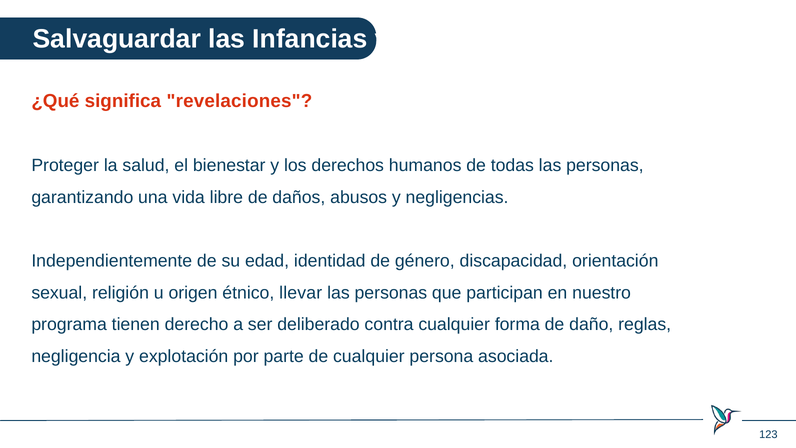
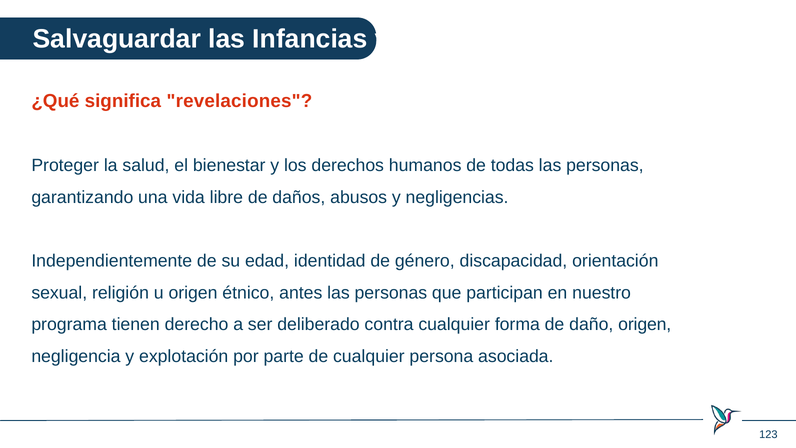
llevar: llevar -> antes
daño reglas: reglas -> origen
